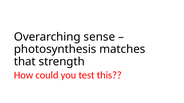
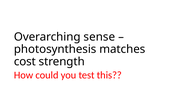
that: that -> cost
